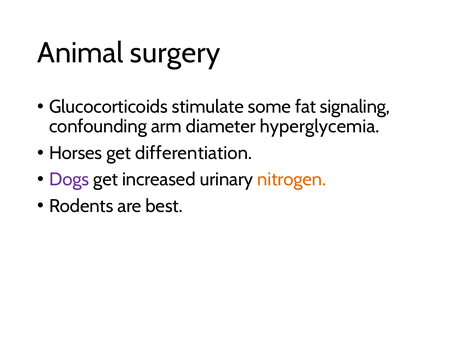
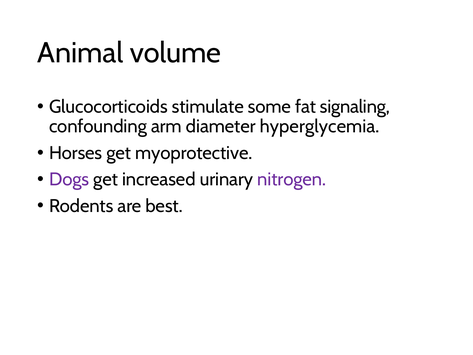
surgery: surgery -> volume
differentiation: differentiation -> myoprotective
nitrogen colour: orange -> purple
